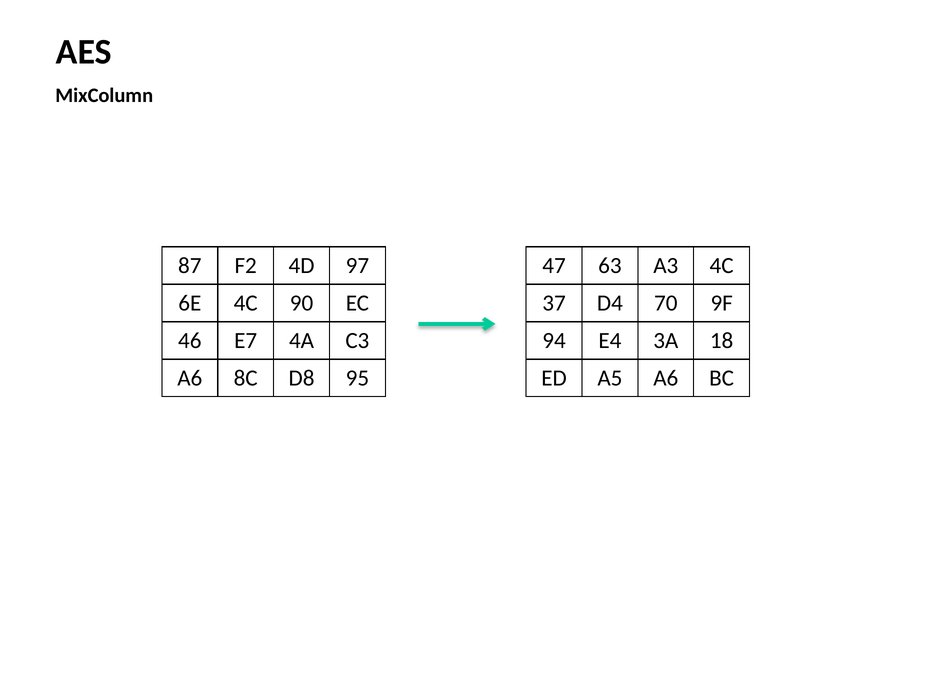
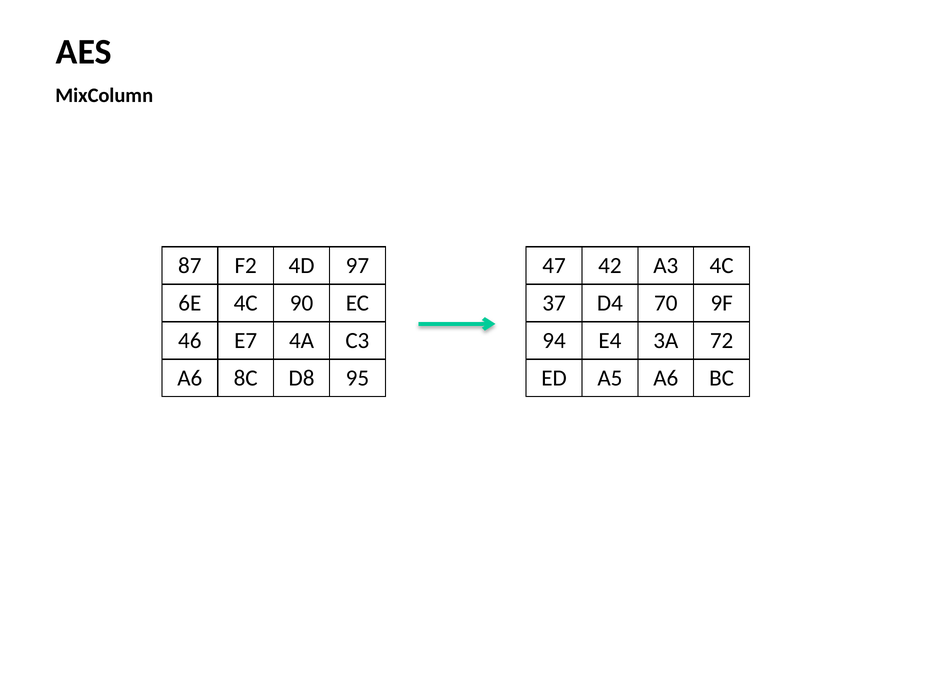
63: 63 -> 42
18: 18 -> 72
